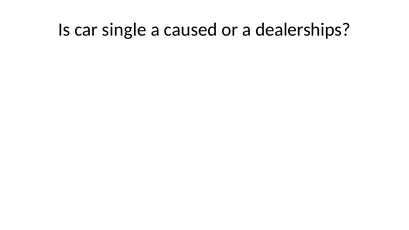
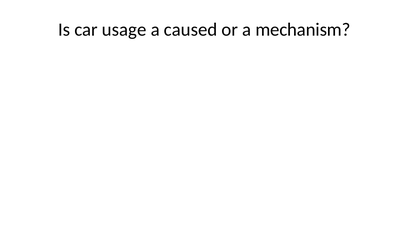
single: single -> usage
dealerships: dealerships -> mechanism
